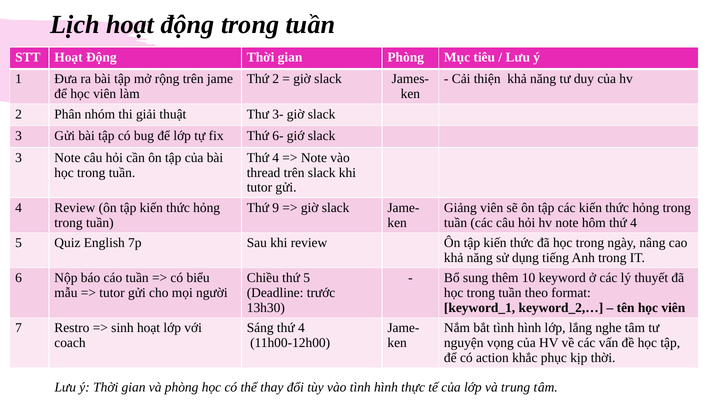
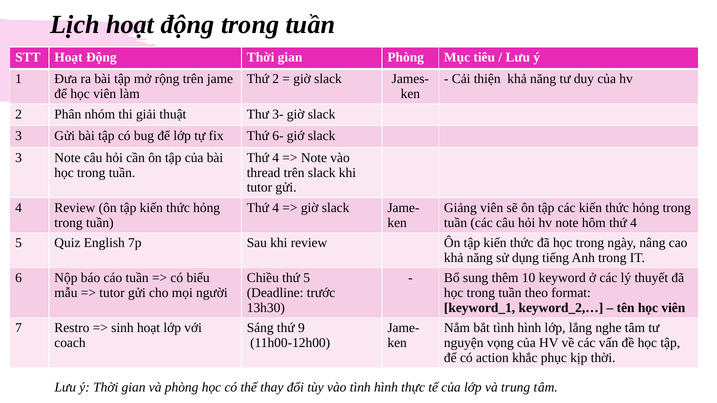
9 at (276, 208): 9 -> 4
Sáng thứ 4: 4 -> 9
